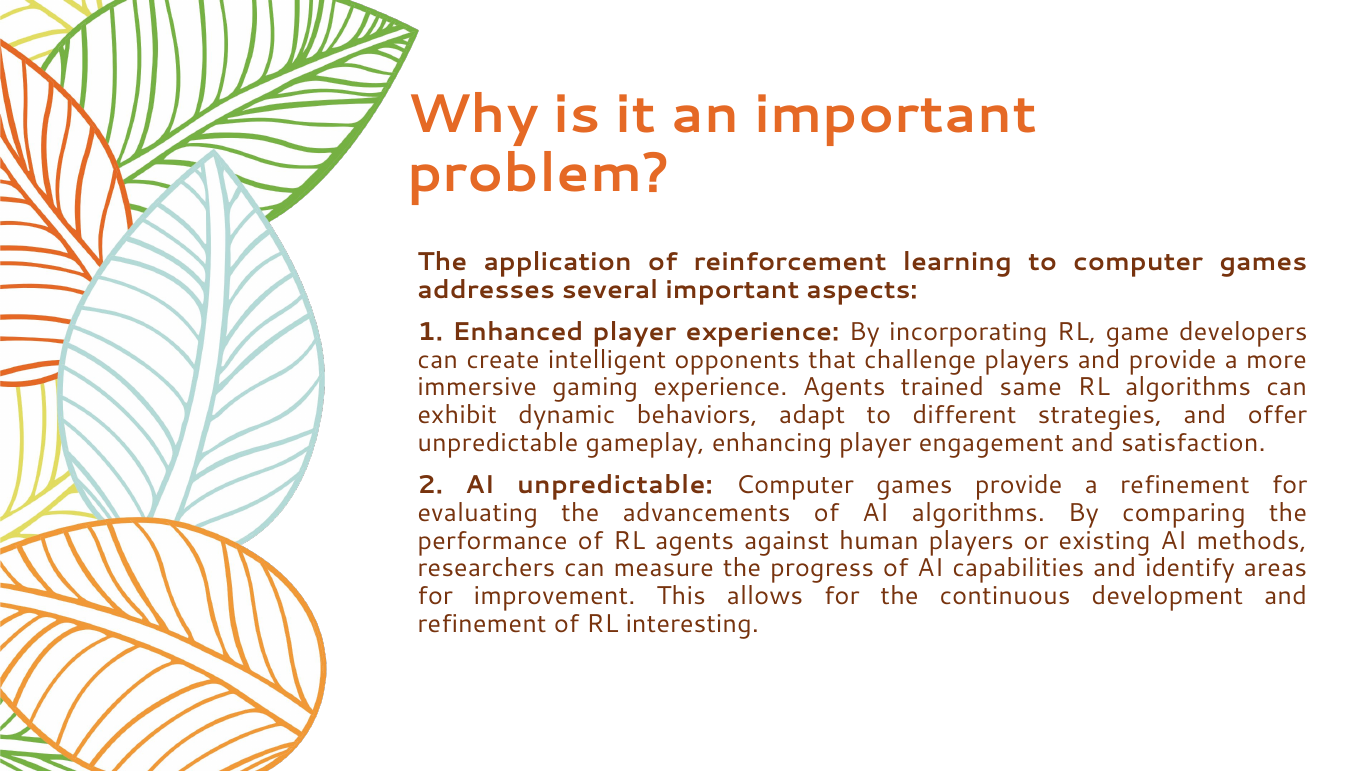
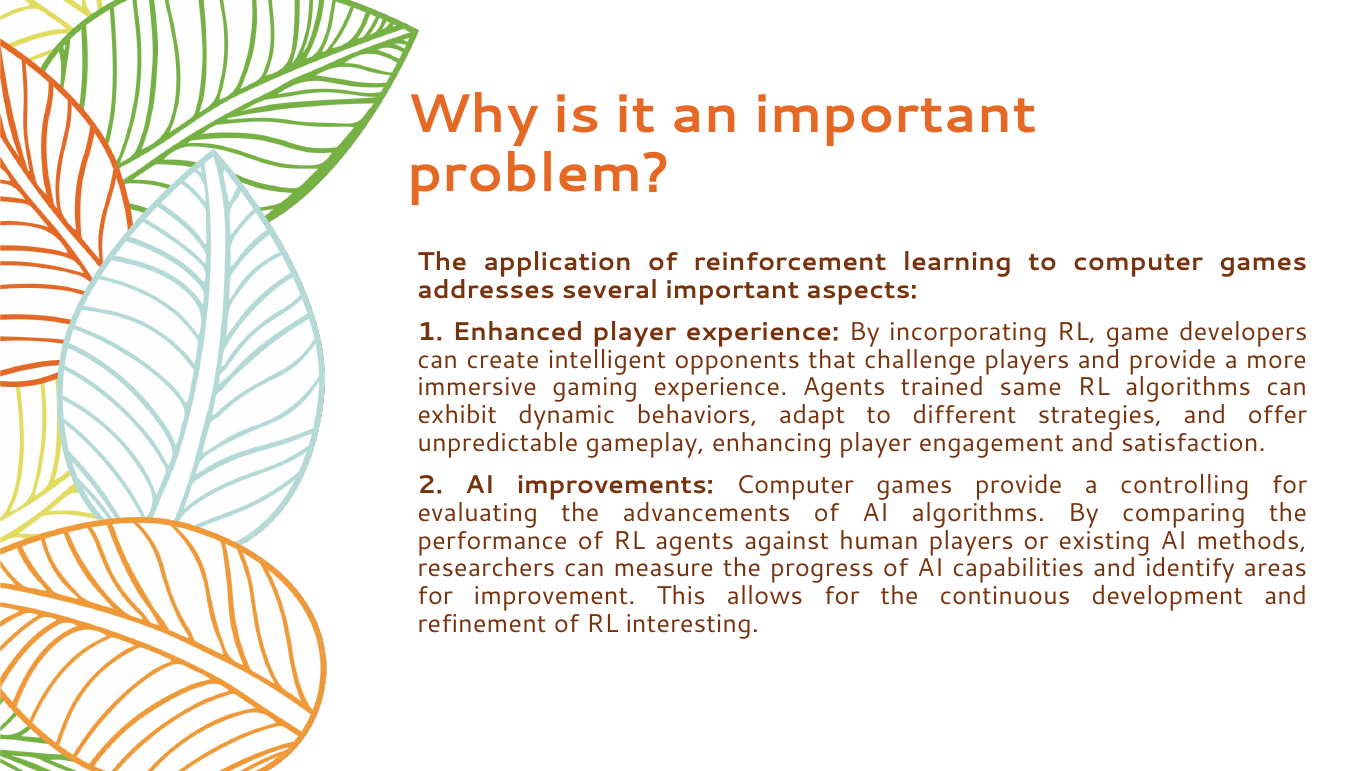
AI unpredictable: unpredictable -> improvements
a refinement: refinement -> controlling
